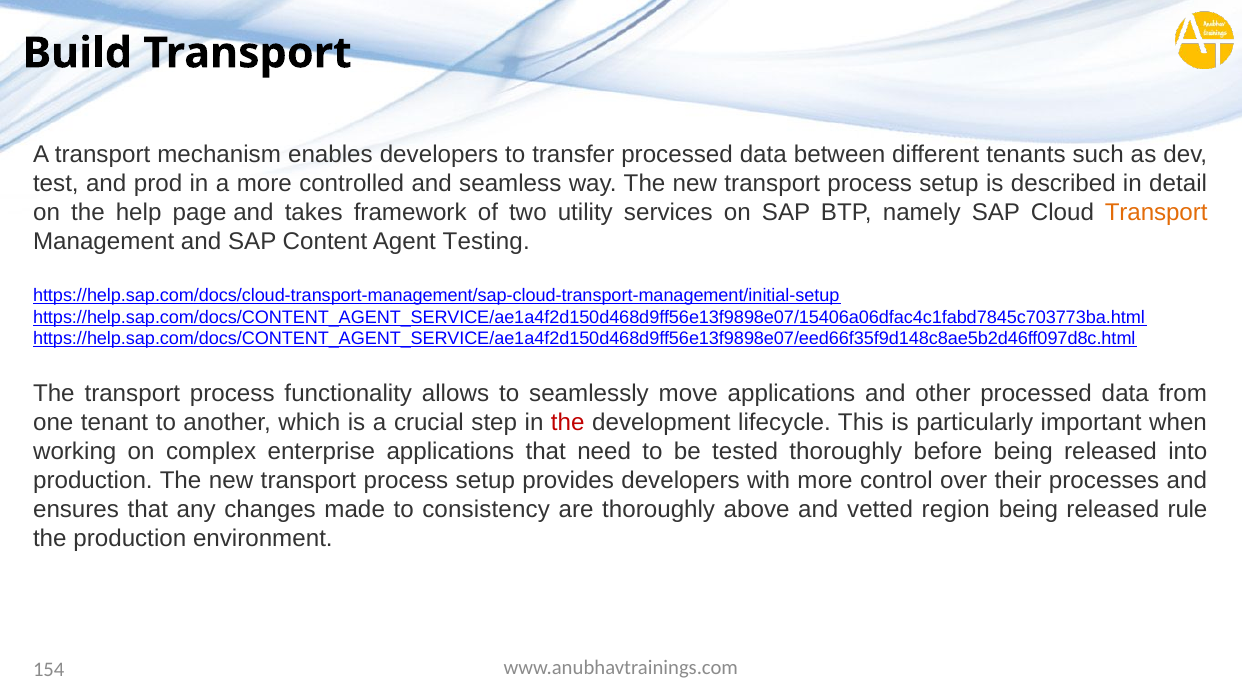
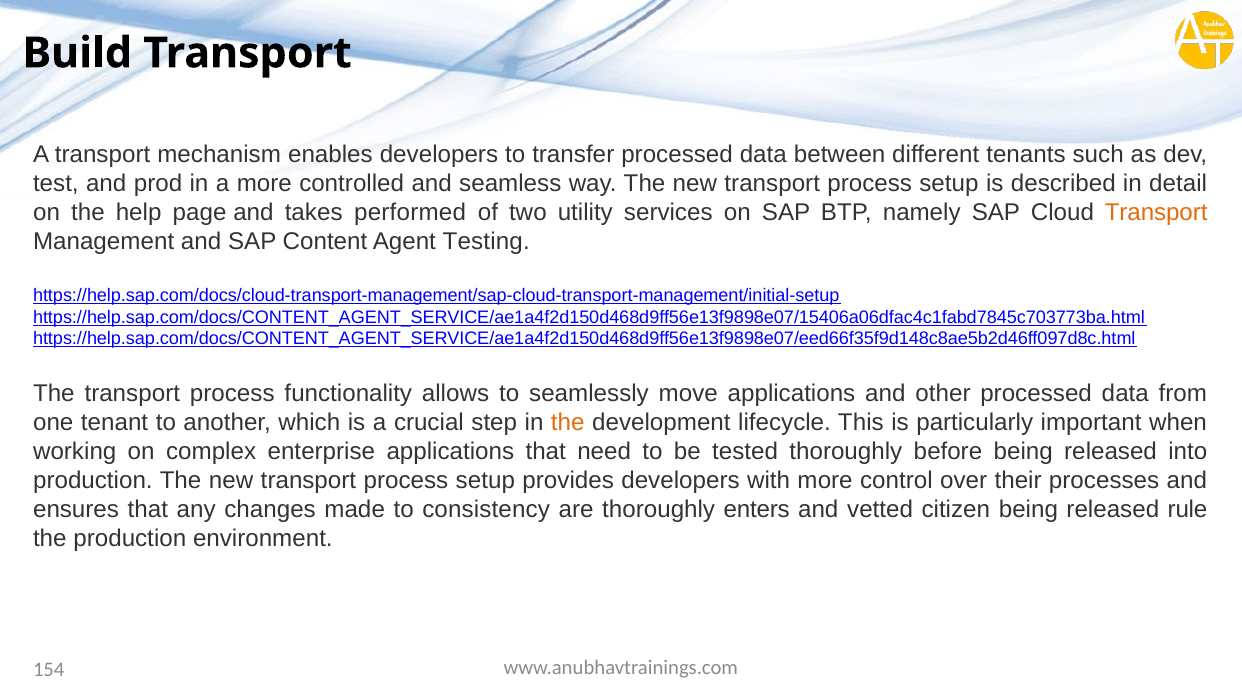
framework: framework -> performed
the at (568, 423) colour: red -> orange
above: above -> enters
region: region -> citizen
